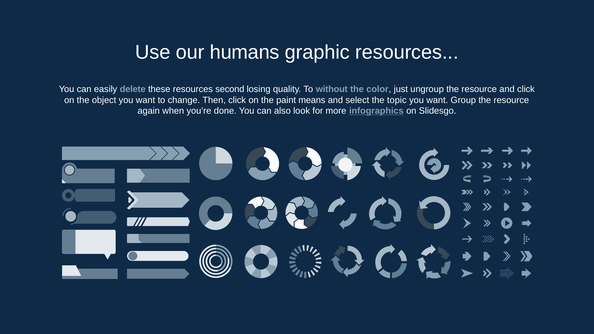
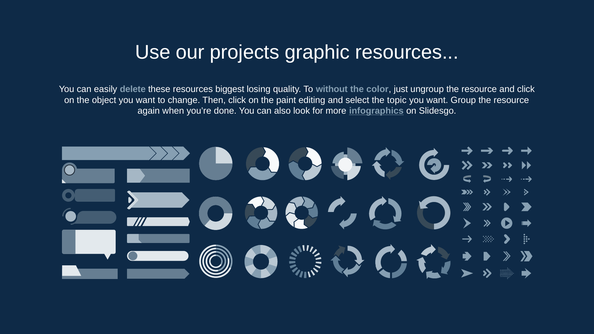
humans: humans -> projects
second: second -> biggest
means: means -> editing
